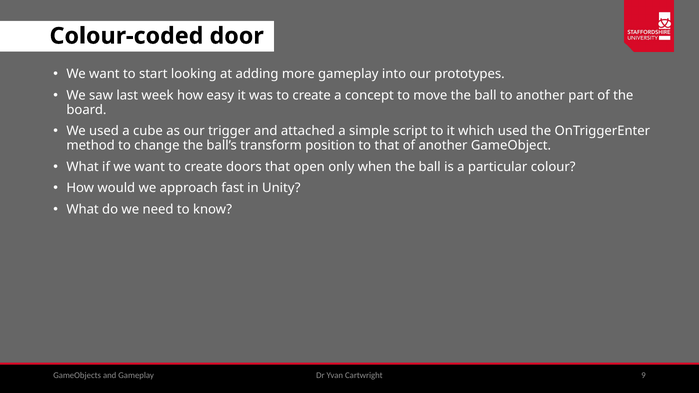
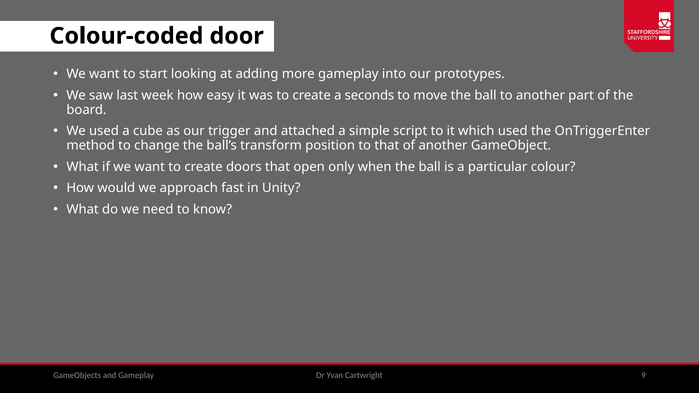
concept: concept -> seconds
